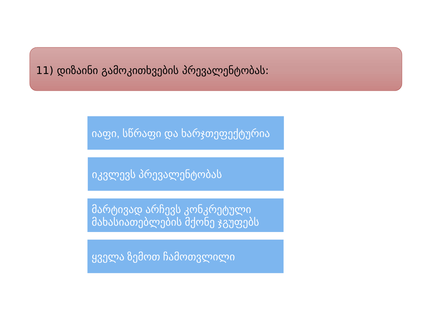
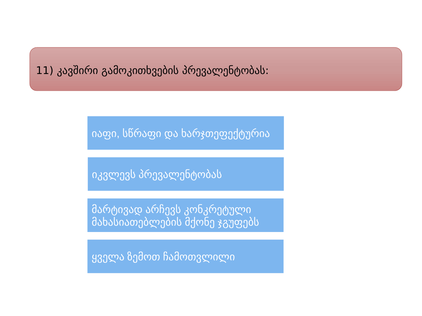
დიზაინი: დიზაინი -> კავშირი
